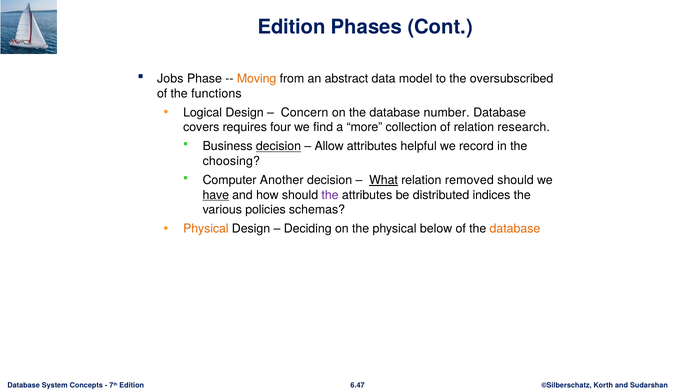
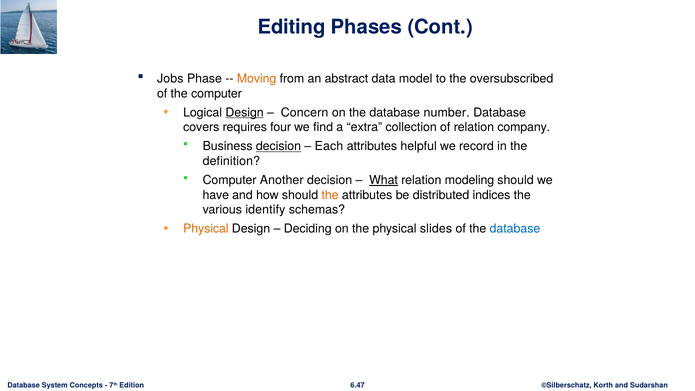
Edition at (292, 27): Edition -> Editing
the functions: functions -> computer
Design at (245, 113) underline: none -> present
more: more -> extra
research: research -> company
Allow: Allow -> Each
choosing: choosing -> definition
removed: removed -> modeling
have underline: present -> none
the at (330, 195) colour: purple -> orange
policies: policies -> identify
below: below -> slides
database at (515, 229) colour: orange -> blue
